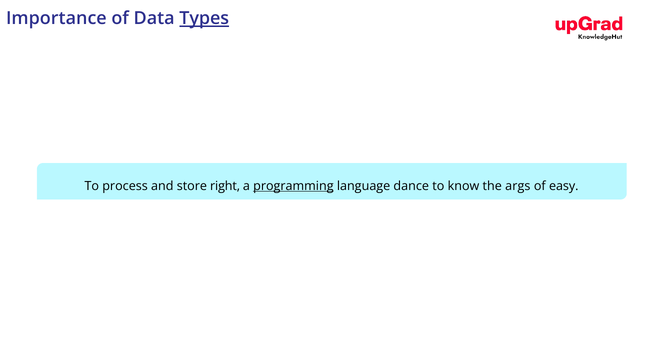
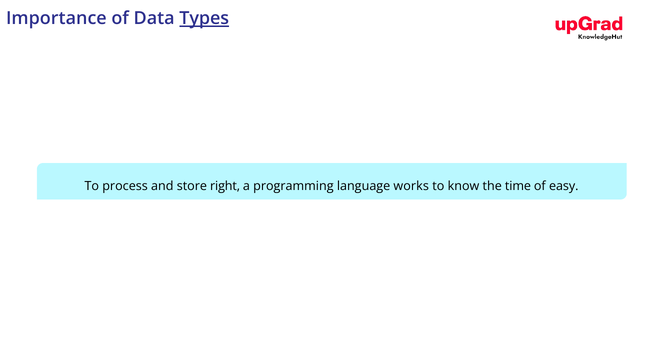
programming underline: present -> none
dance: dance -> works
args: args -> time
